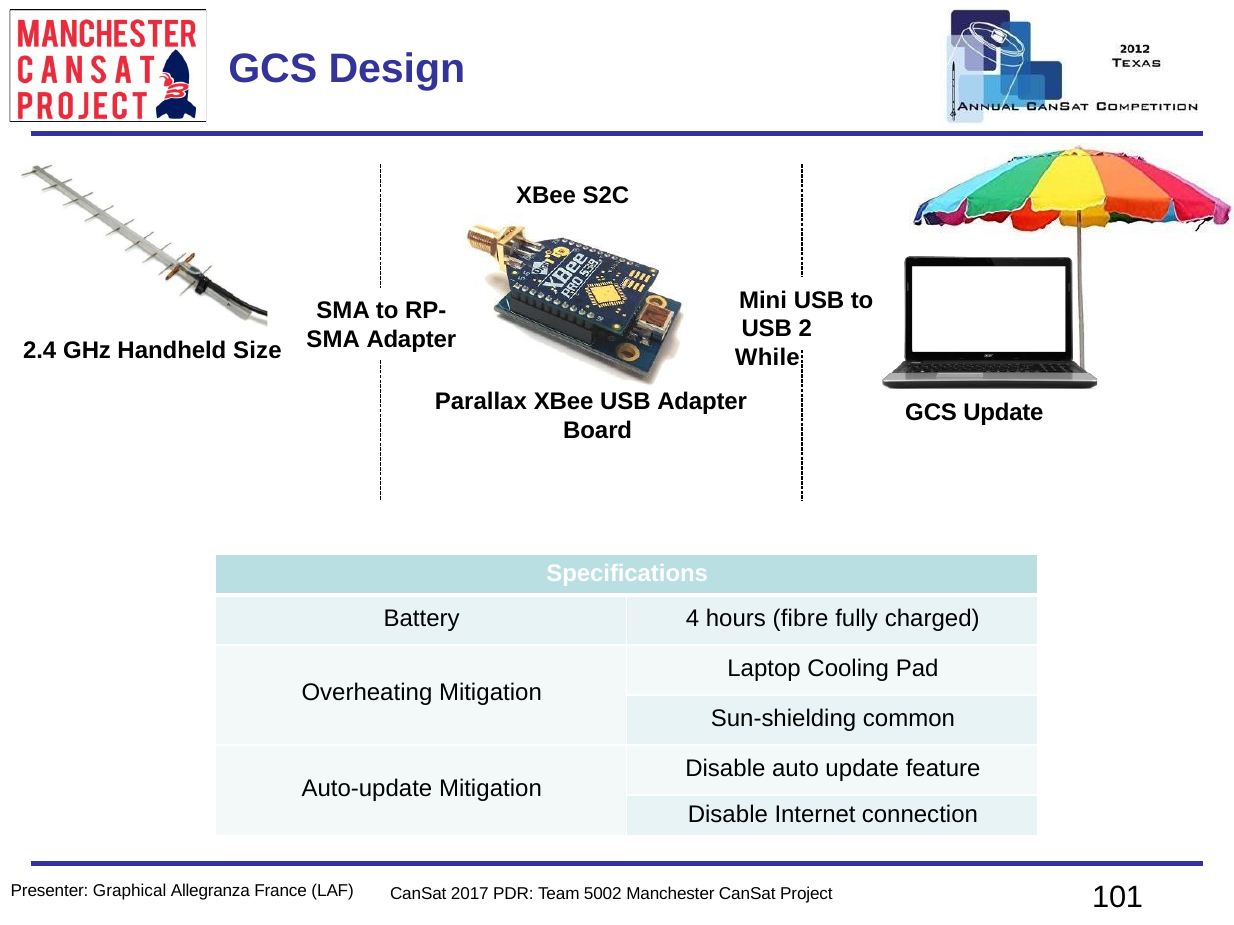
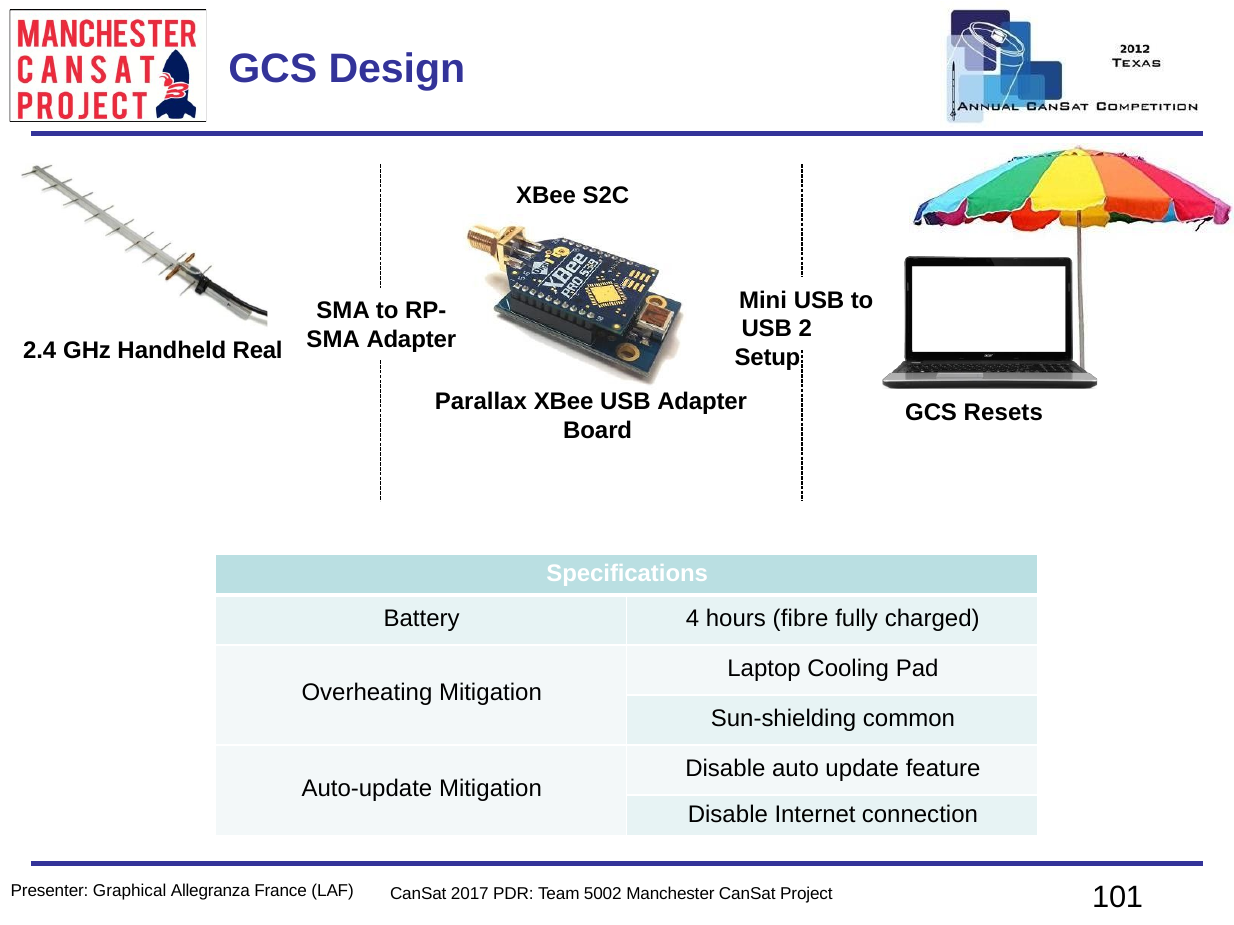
Size: Size -> Real
While: While -> Setup
GCS Update: Update -> Resets
